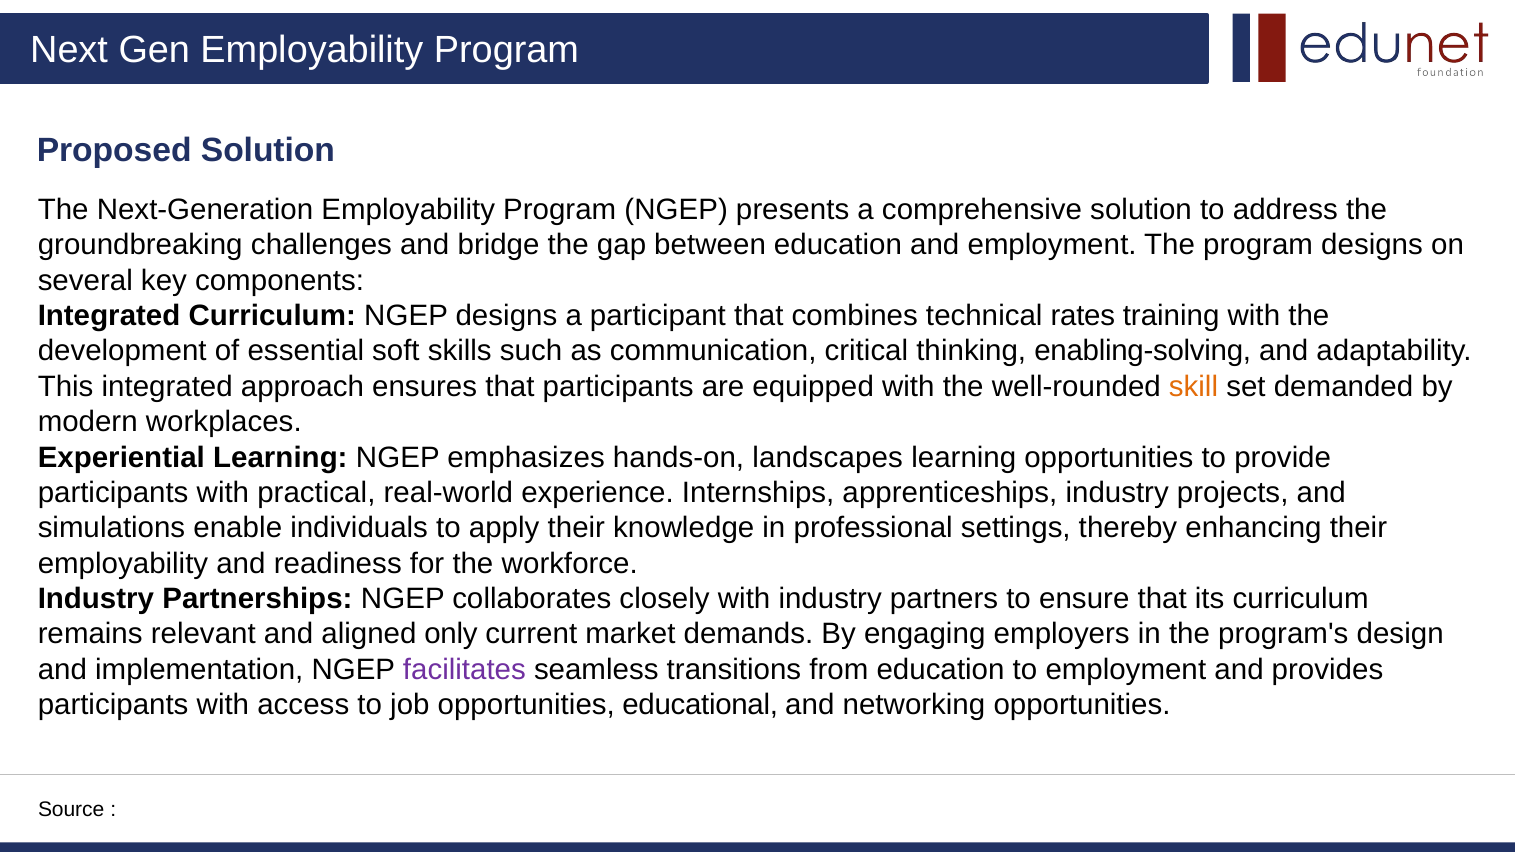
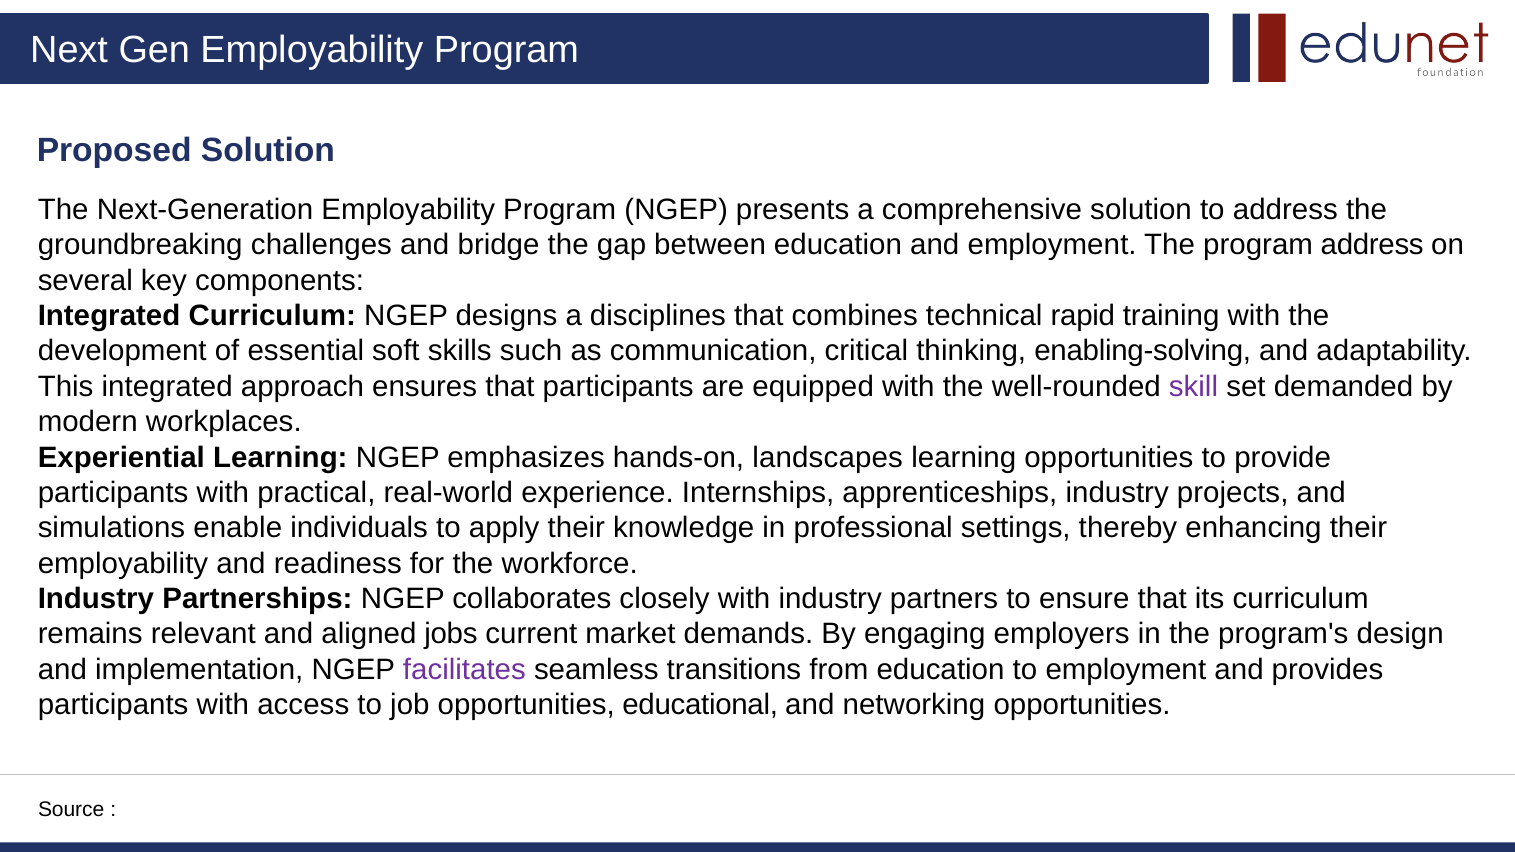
program designs: designs -> address
participant: participant -> disciplines
rates: rates -> rapid
skill colour: orange -> purple
only: only -> jobs
